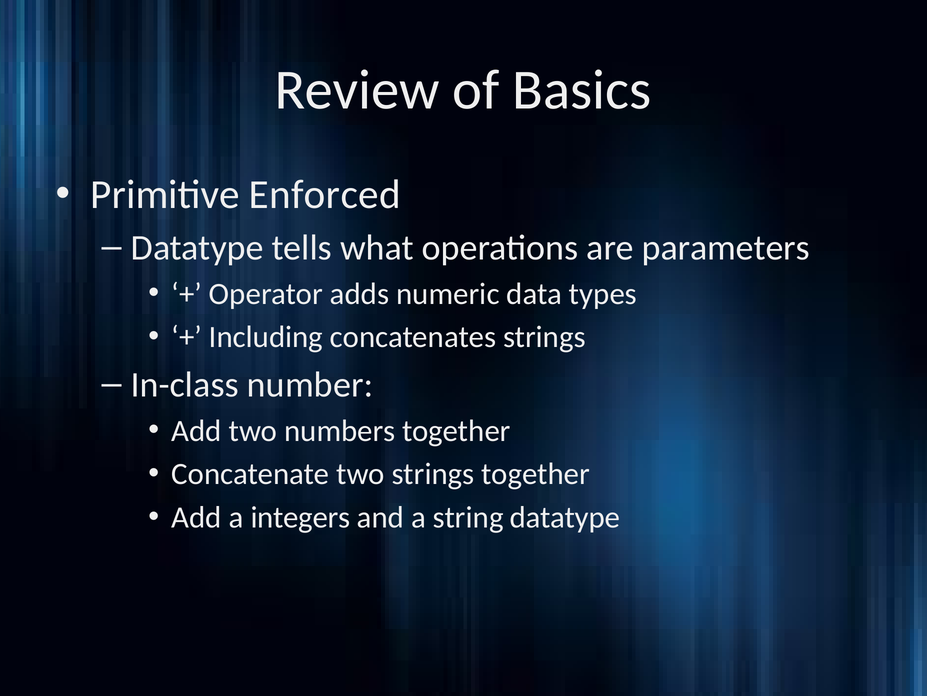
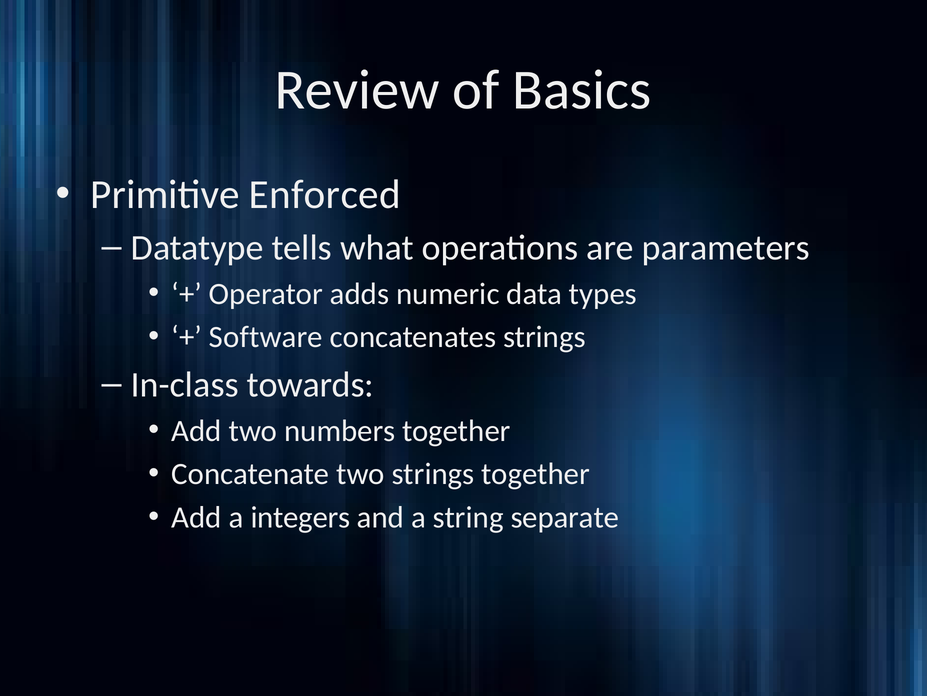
Including: Including -> Software
number: number -> towards
string datatype: datatype -> separate
